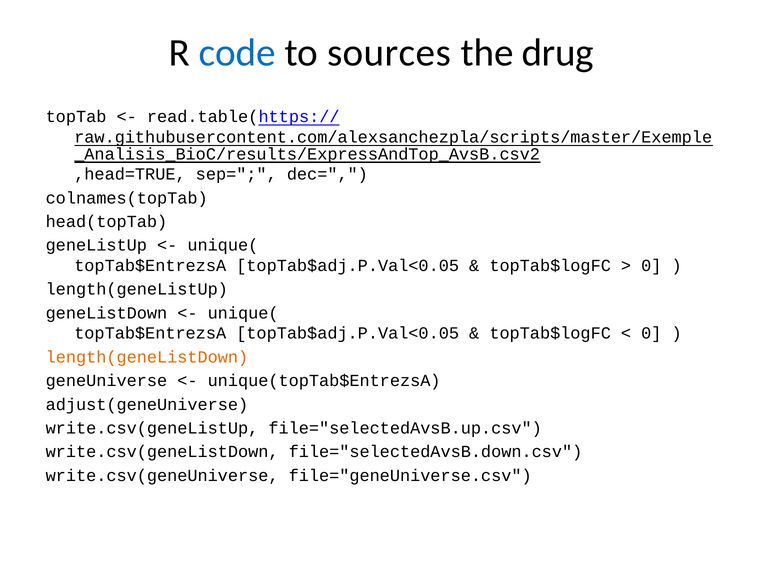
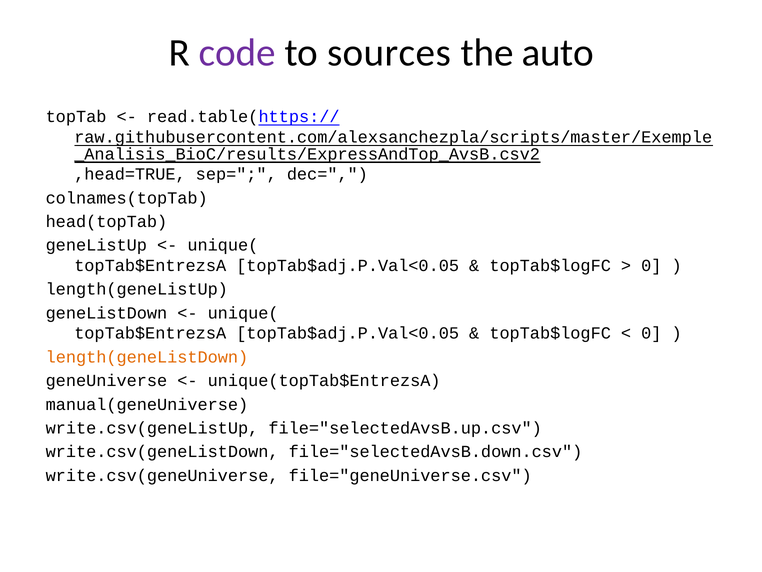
code colour: blue -> purple
drug: drug -> auto
adjust(geneUniverse: adjust(geneUniverse -> manual(geneUniverse
